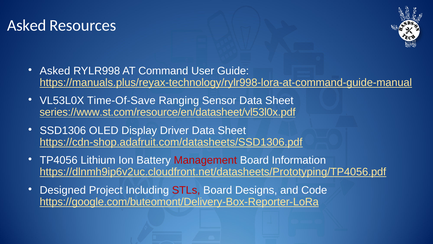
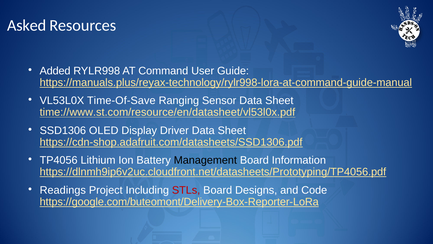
Asked at (55, 71): Asked -> Added
series://www.st.com/resource/en/datasheet/vl53l0x.pdf: series://www.st.com/resource/en/datasheet/vl53l0x.pdf -> time://www.st.com/resource/en/datasheet/vl53l0x.pdf
Management colour: red -> black
Designed: Designed -> Readings
